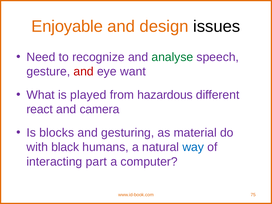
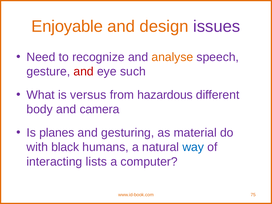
issues colour: black -> purple
analyse colour: green -> orange
want: want -> such
played: played -> versus
react: react -> body
blocks: blocks -> planes
part: part -> lists
